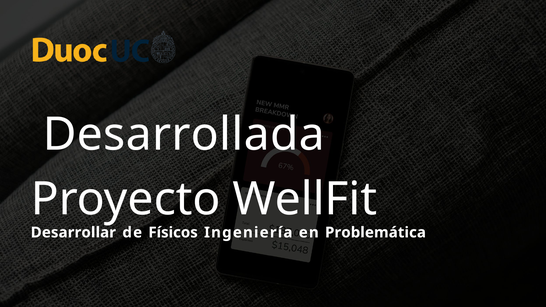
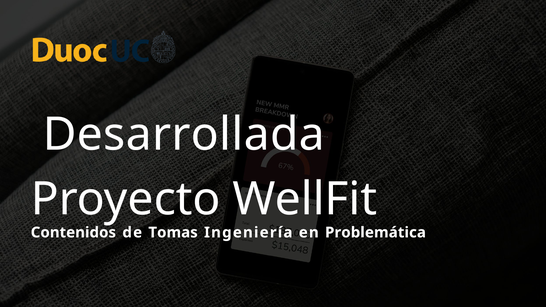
Desarrollar: Desarrollar -> Contenidos
Físicos: Físicos -> Tomas
